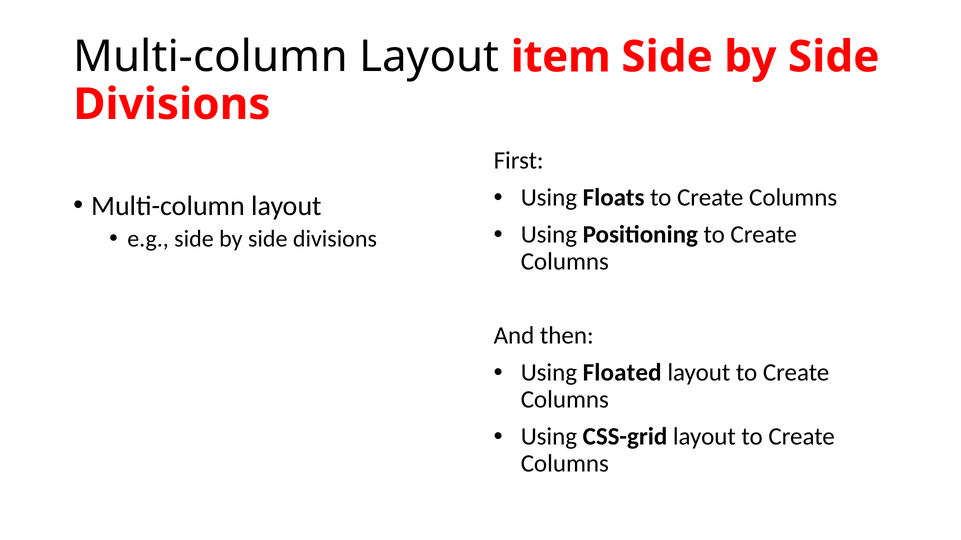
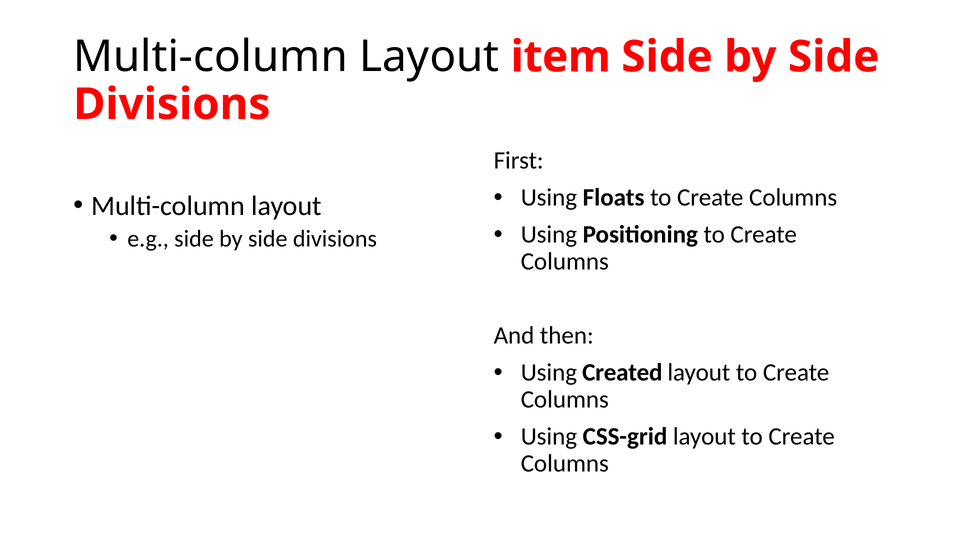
Floated: Floated -> Created
